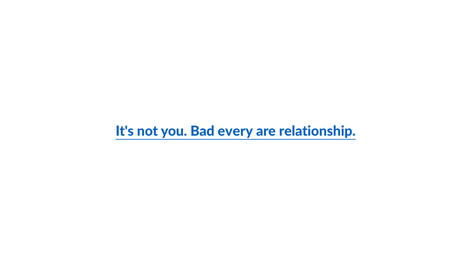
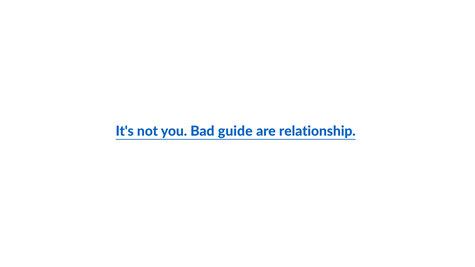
every: every -> guide
